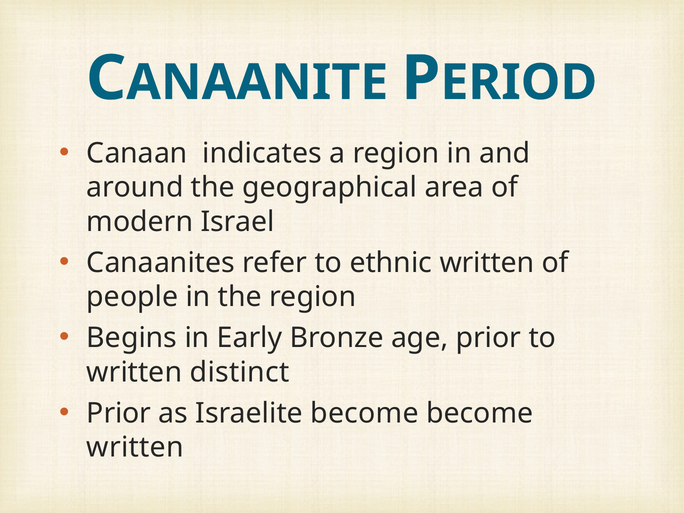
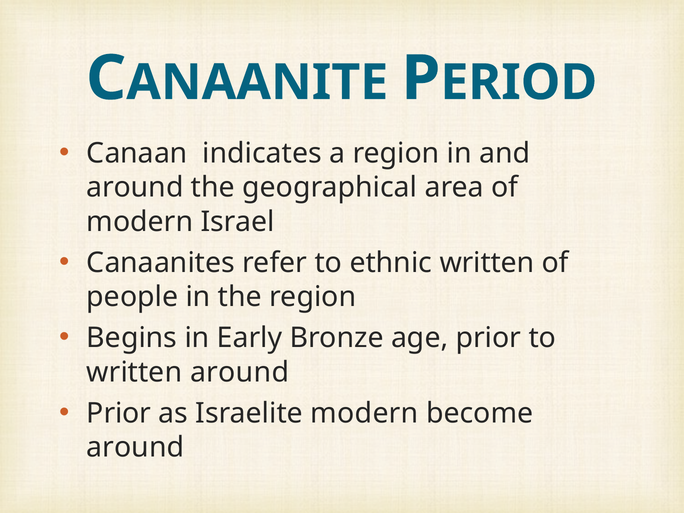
written distinct: distinct -> around
Israelite become: become -> modern
written at (135, 447): written -> around
